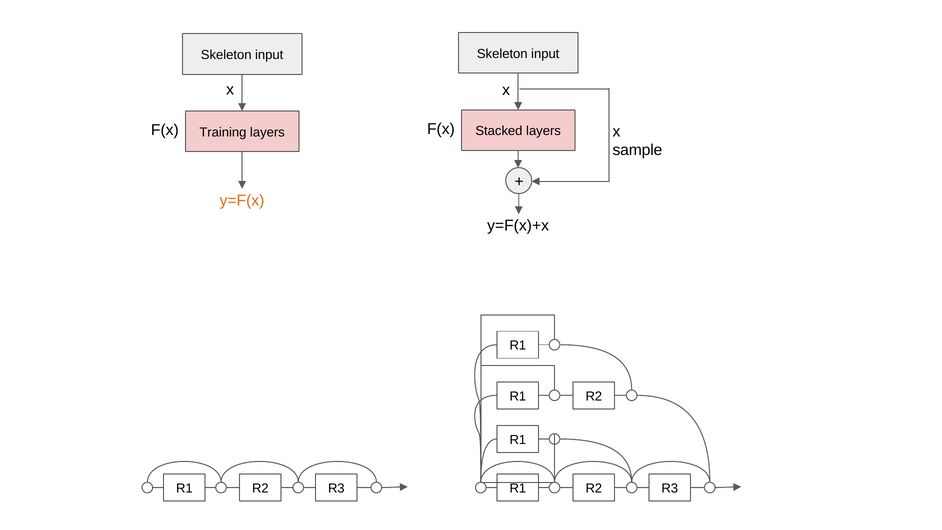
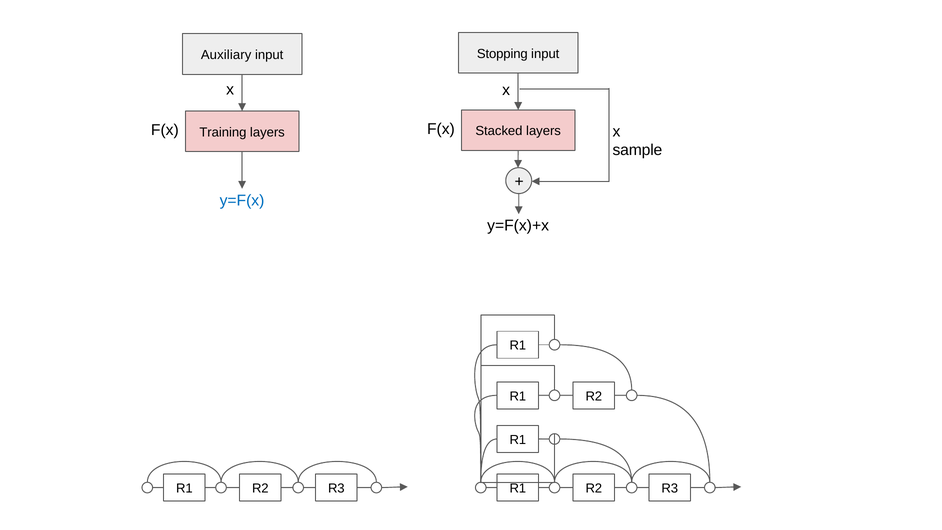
Skeleton at (502, 54): Skeleton -> Stopping
Skeleton at (226, 55): Skeleton -> Auxiliary
y=F(x colour: orange -> blue
